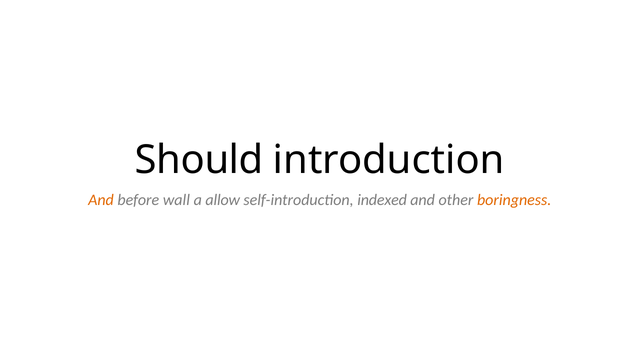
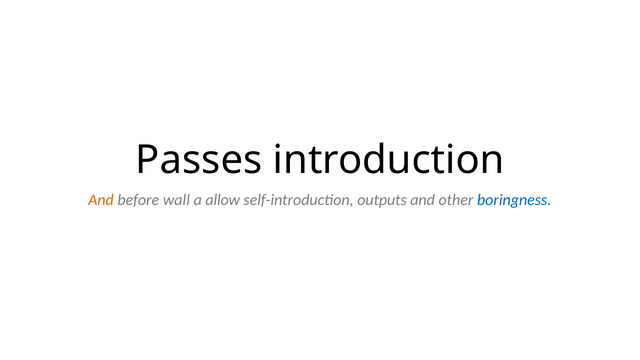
Should: Should -> Passes
indexed: indexed -> outputs
boringness colour: orange -> blue
